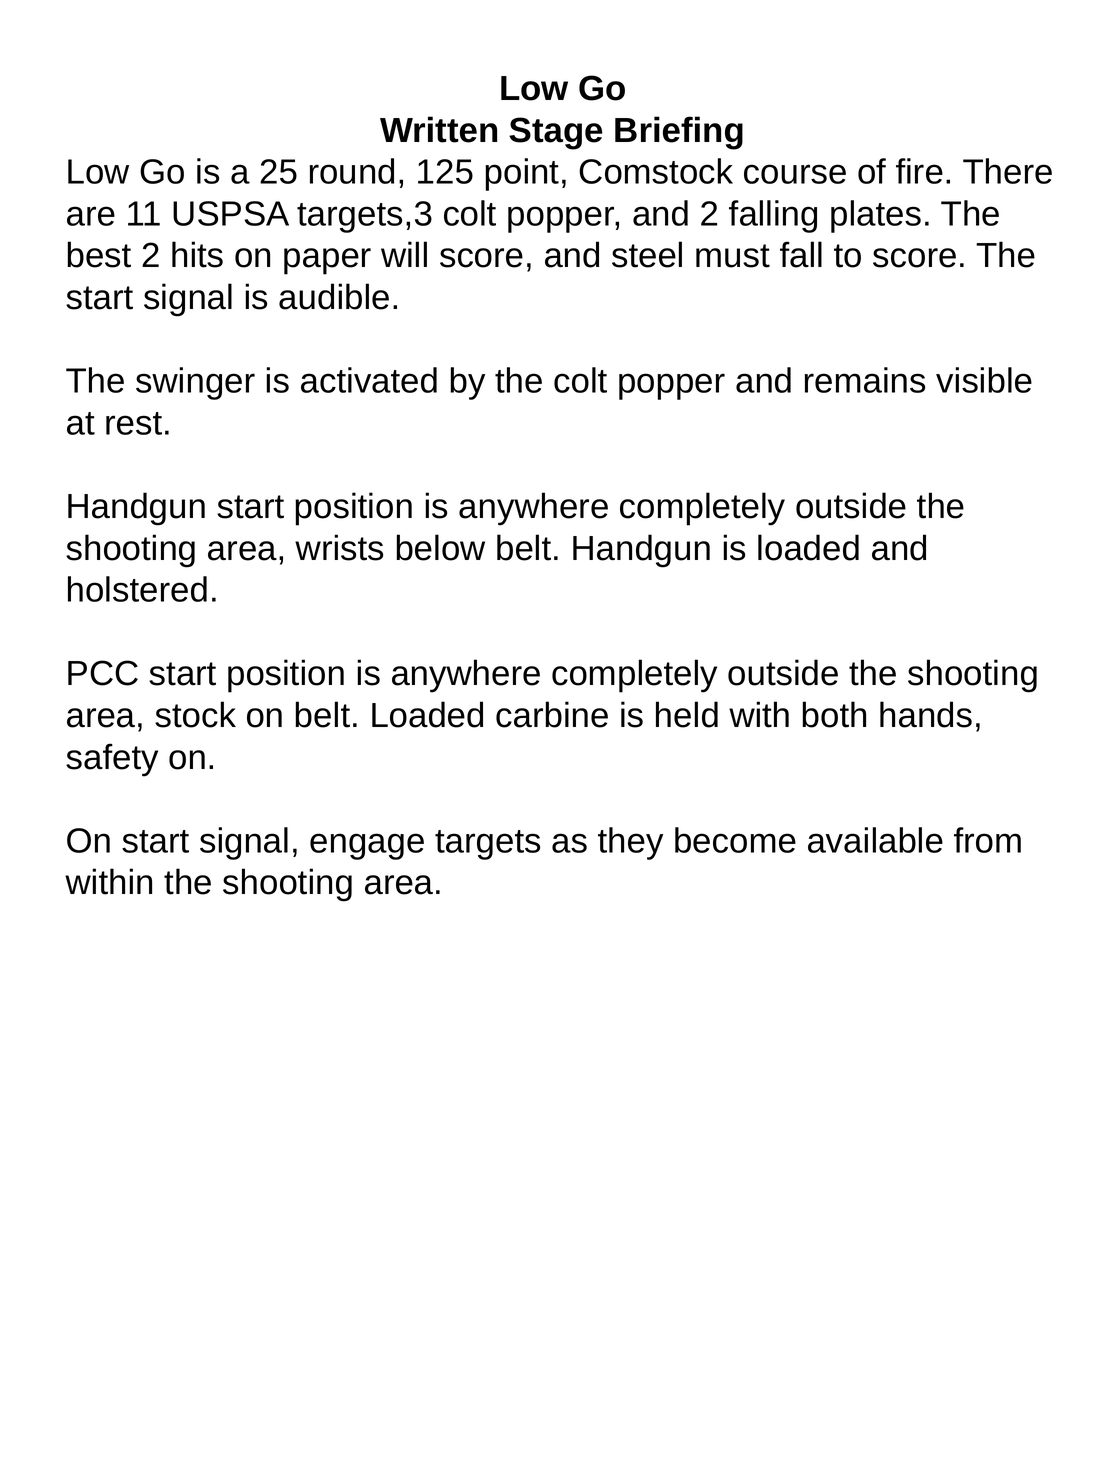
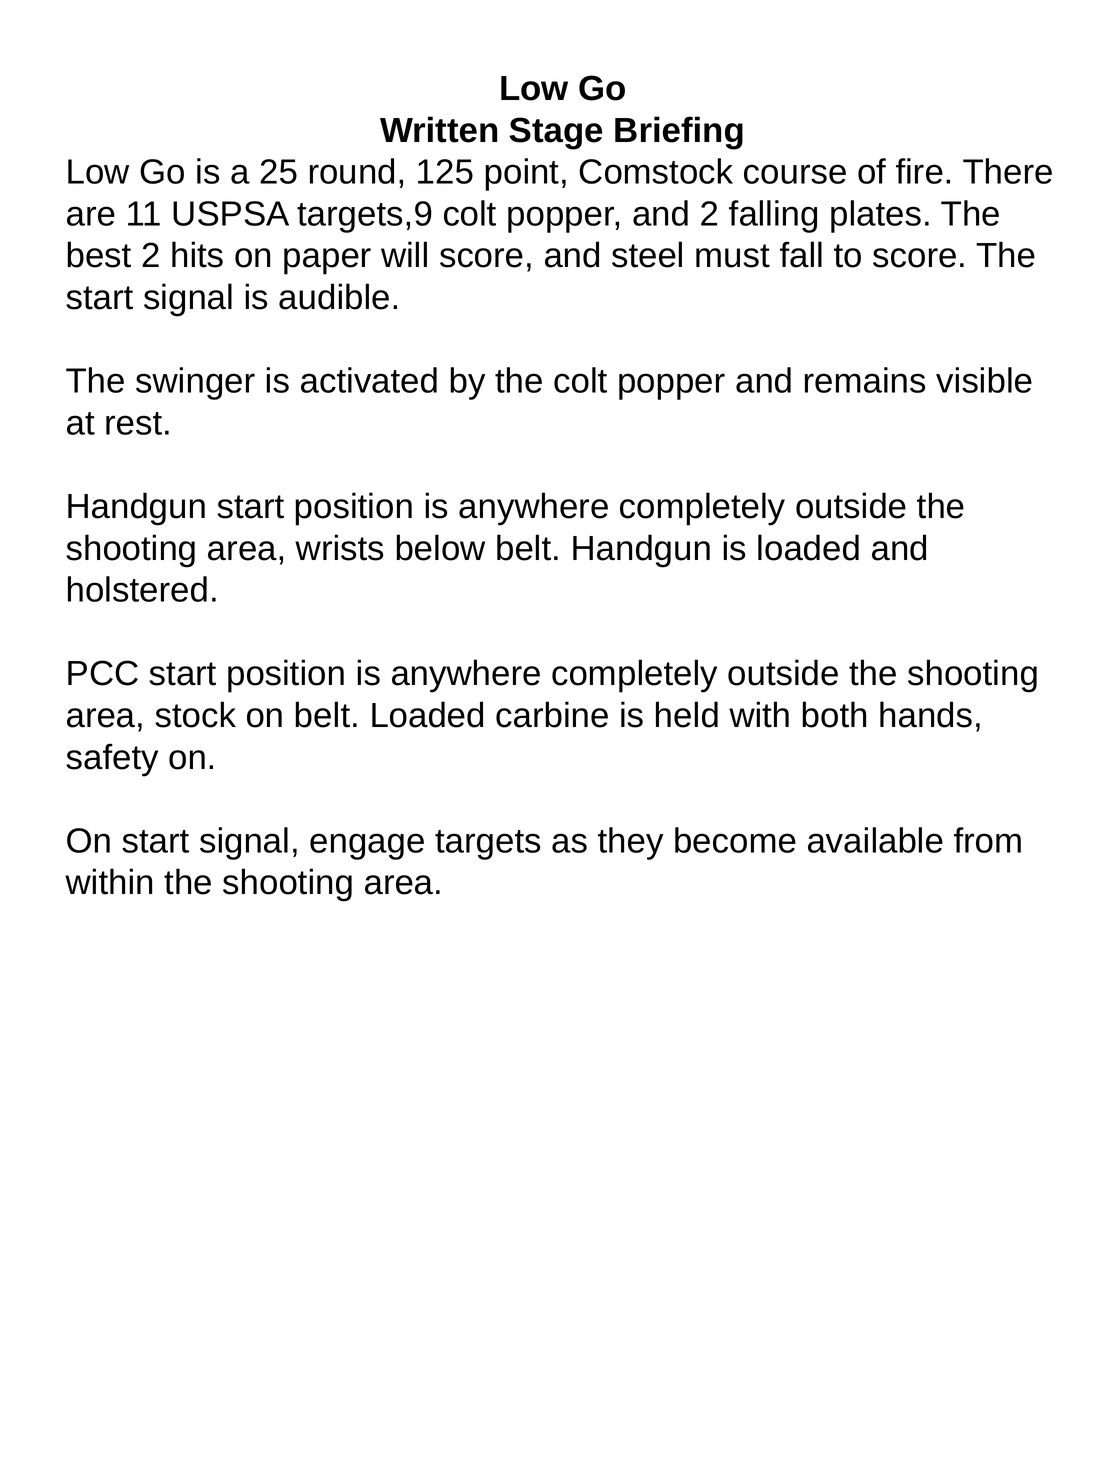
targets,3: targets,3 -> targets,9
